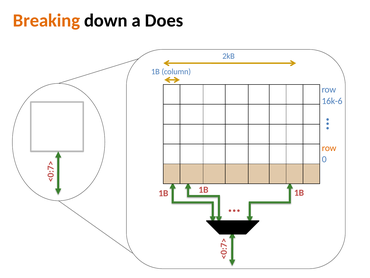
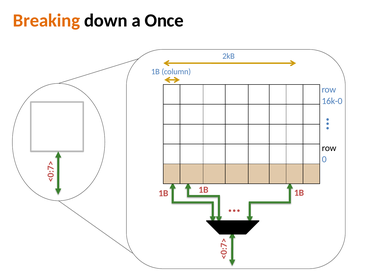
Does: Does -> Once
16k-6: 16k-6 -> 16k-0
row at (329, 148) colour: orange -> black
